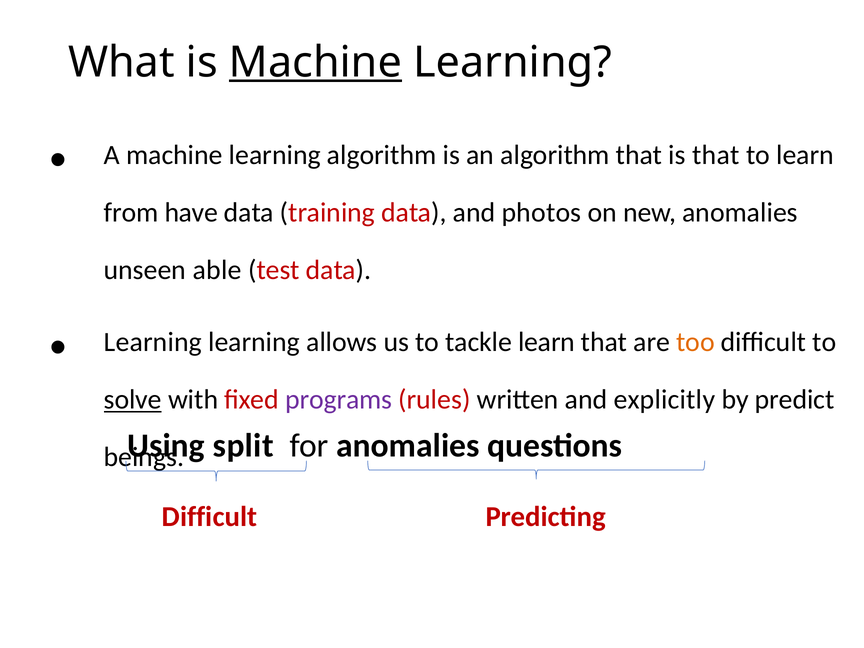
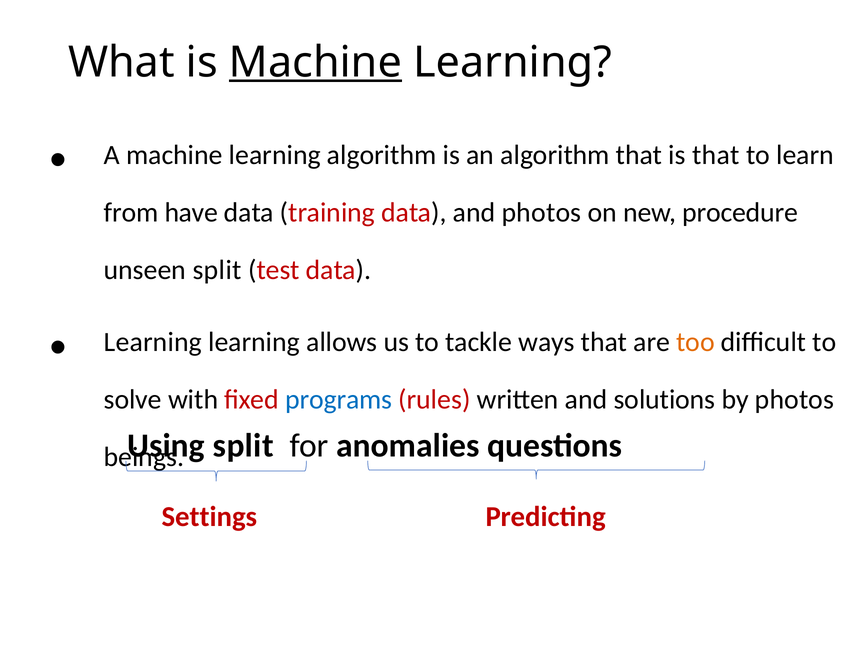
new anomalies: anomalies -> procedure
unseen able: able -> split
tackle learn: learn -> ways
solve underline: present -> none
programs colour: purple -> blue
explicitly: explicitly -> solutions
by predict: predict -> photos
Difficult at (209, 517): Difficult -> Settings
